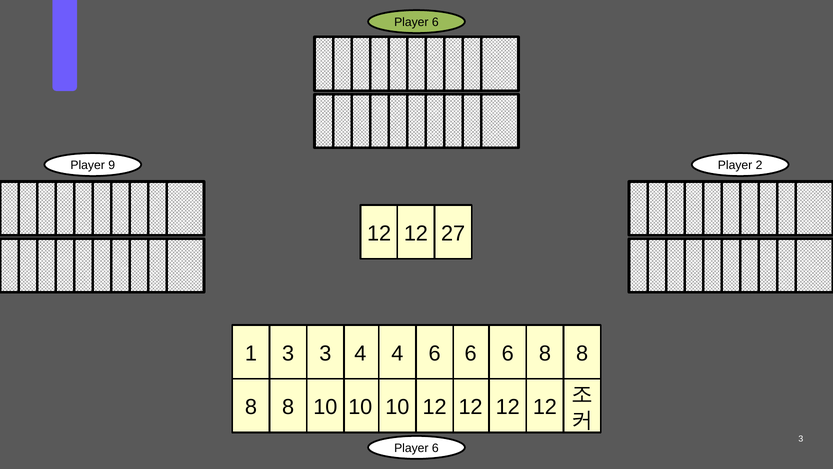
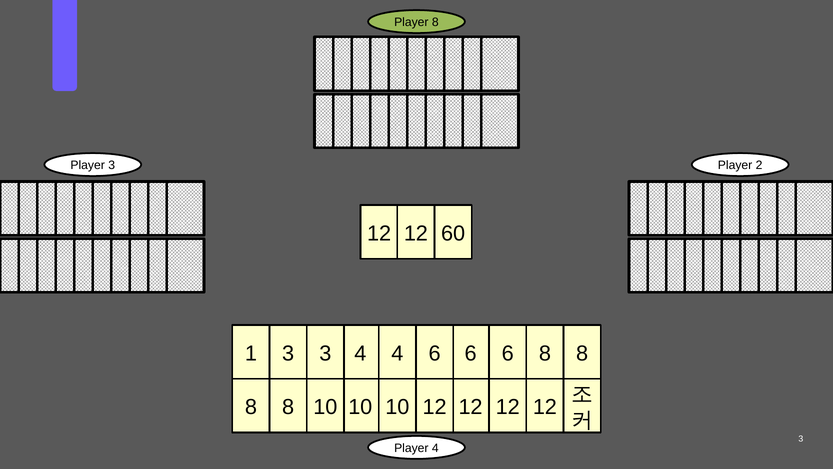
6 at (435, 22): 6 -> 8
Player 9: 9 -> 3
27: 27 -> 60
6 at (435, 448): 6 -> 4
